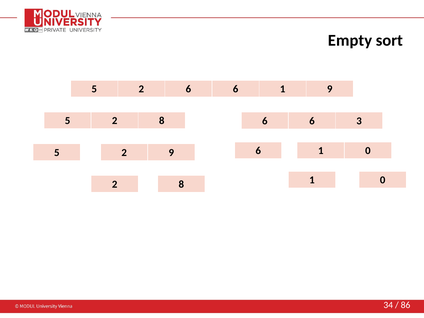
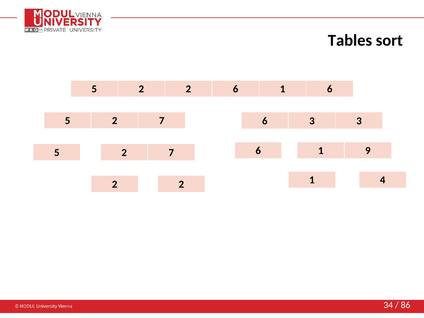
Empty: Empty -> Tables
5 2 6: 6 -> 2
1 9: 9 -> 6
8 at (162, 121): 8 -> 7
6 at (312, 121): 6 -> 3
6 1 0: 0 -> 9
9 at (171, 153): 9 -> 7
0 at (383, 180): 0 -> 4
8 at (181, 184): 8 -> 2
